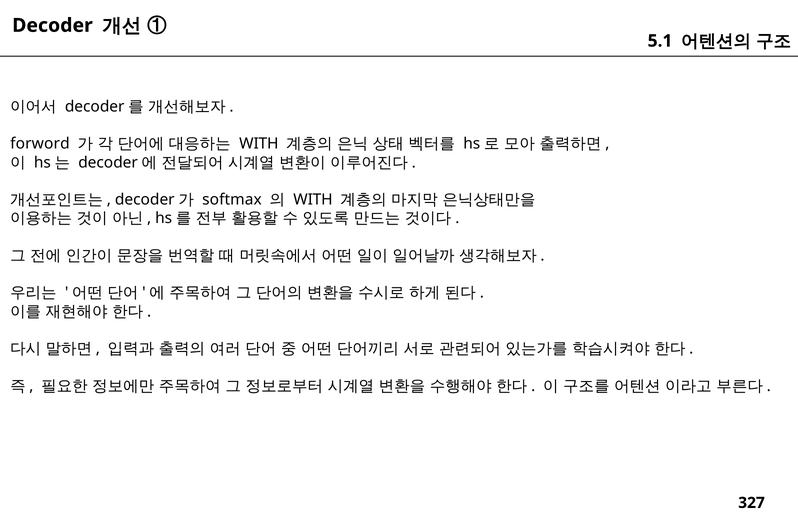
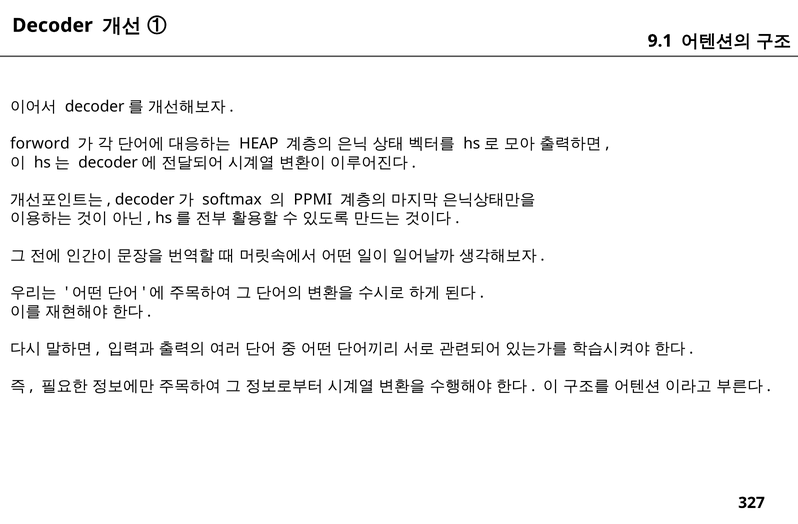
5.1: 5.1 -> 9.1
WITH at (259, 144): WITH -> HEAP
WITH at (313, 200): WITH -> PPMI
